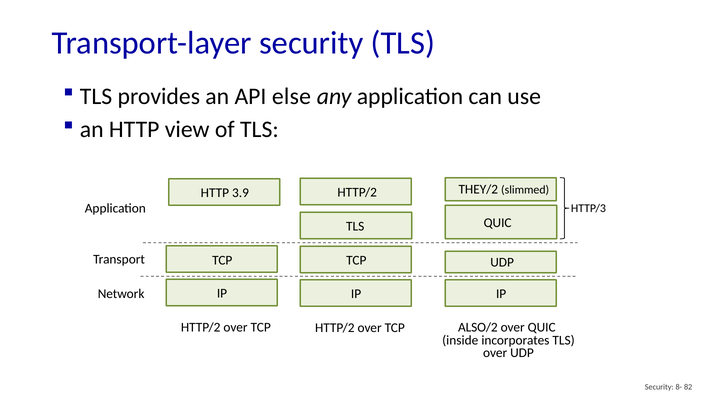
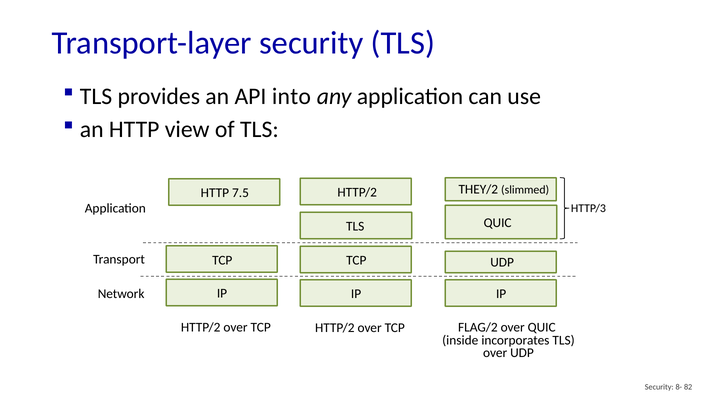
else: else -> into
3.9: 3.9 -> 7.5
ALSO/2: ALSO/2 -> FLAG/2
